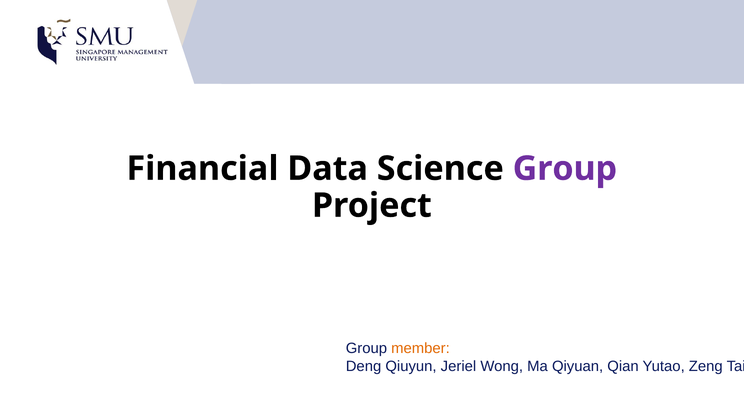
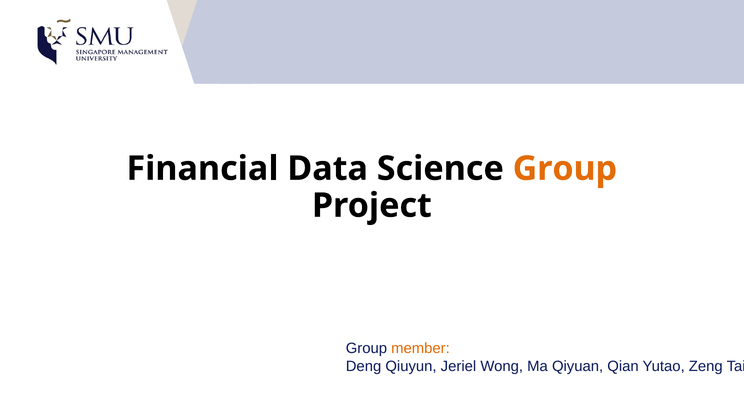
Group at (565, 168) colour: purple -> orange
